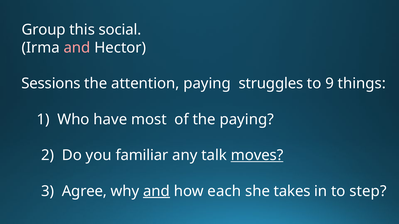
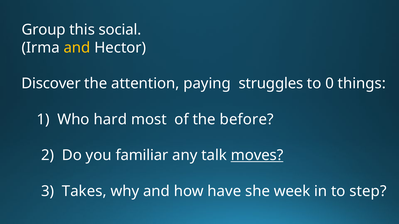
and at (77, 48) colour: pink -> yellow
Sessions: Sessions -> Discover
9: 9 -> 0
have: have -> hard
the paying: paying -> before
Agree: Agree -> Takes
and at (156, 191) underline: present -> none
each: each -> have
takes: takes -> week
